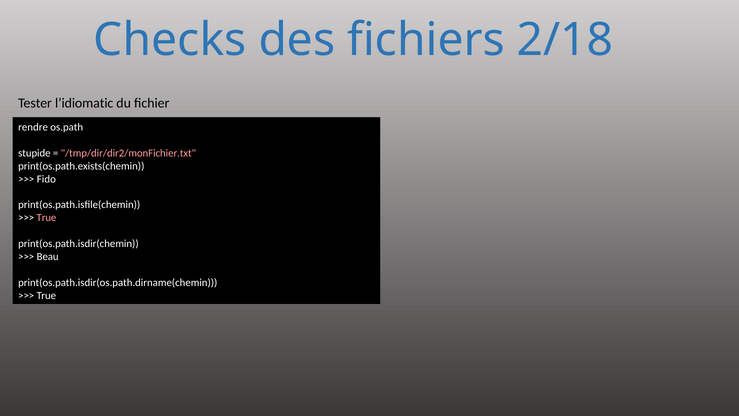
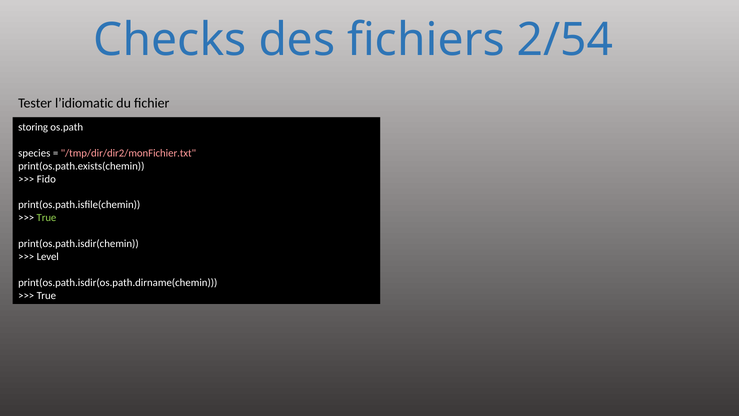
2/18: 2/18 -> 2/54
rendre: rendre -> storing
stupide: stupide -> species
True at (46, 218) colour: pink -> light green
Beau: Beau -> Level
